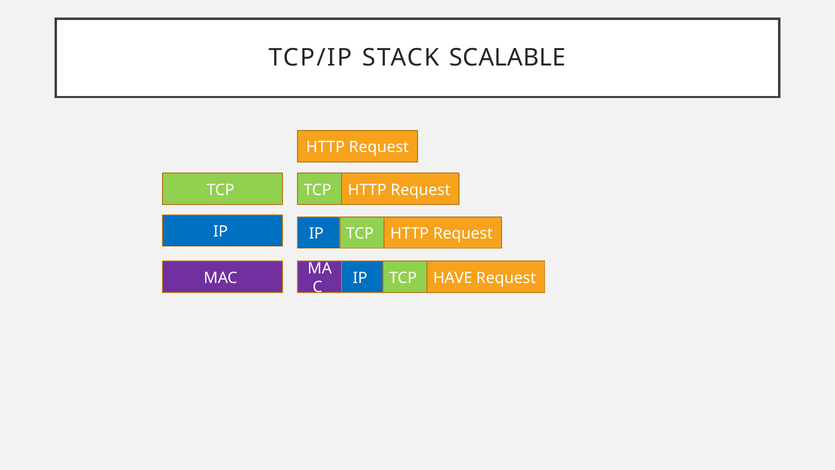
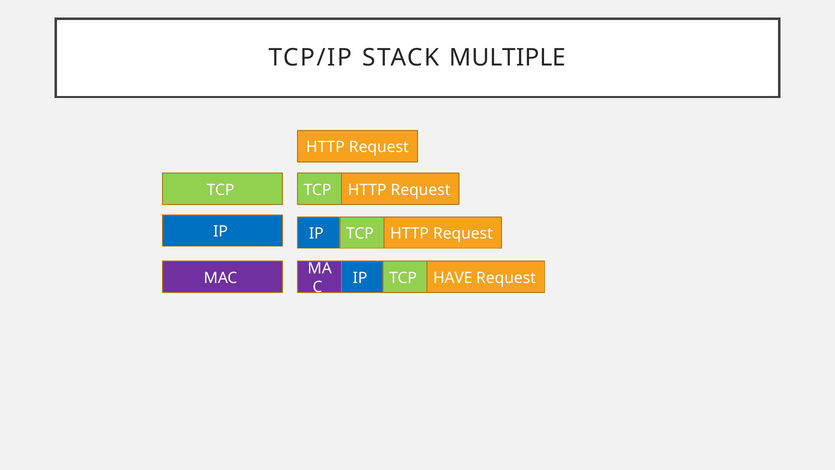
SCALABLE: SCALABLE -> MULTIPLE
